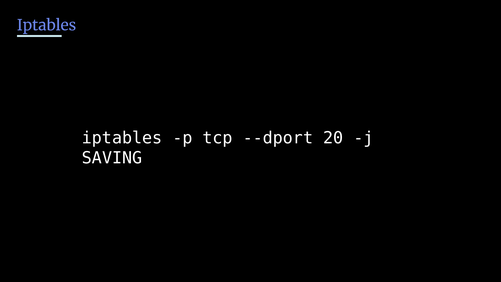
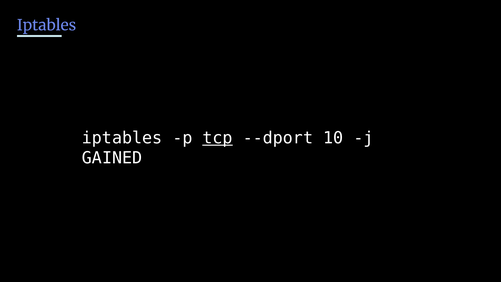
tcp underline: none -> present
20: 20 -> 10
SAVING: SAVING -> GAINED
